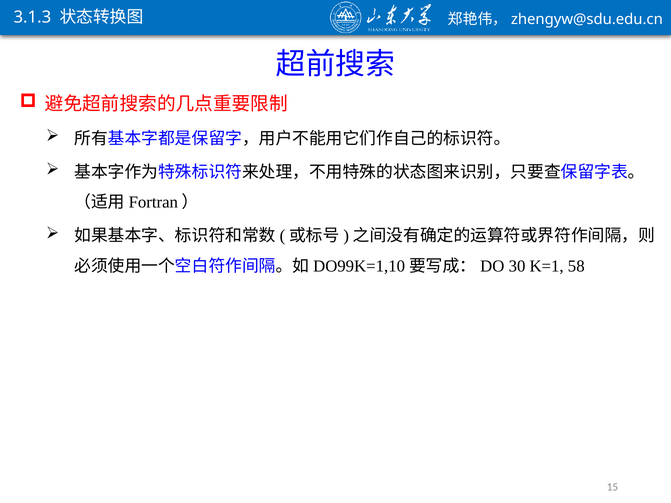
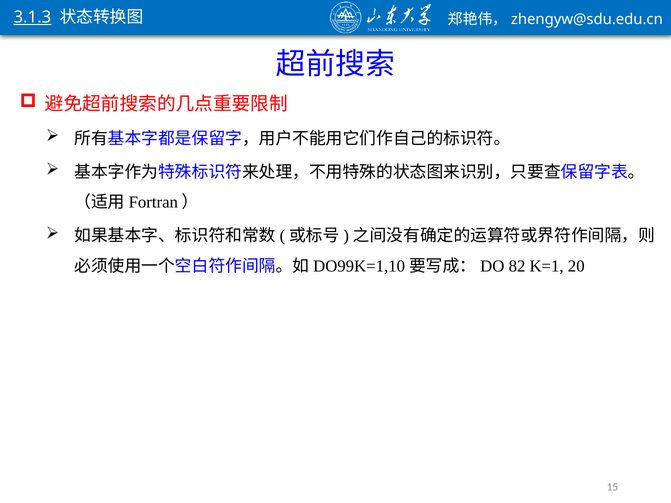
3.1.3 underline: none -> present
30: 30 -> 82
58: 58 -> 20
